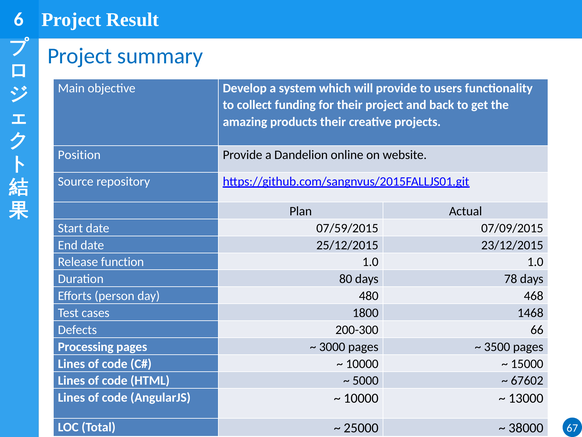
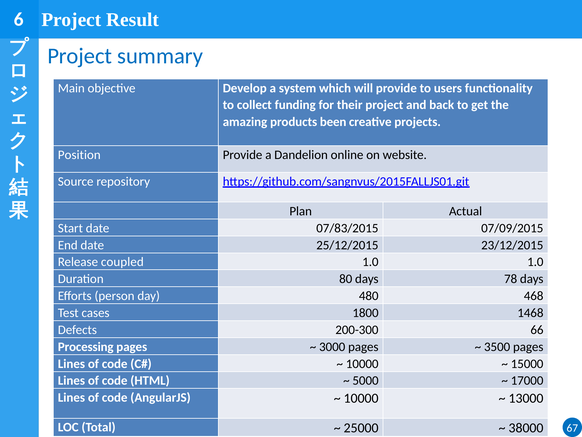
products their: their -> been
07/59/2015: 07/59/2015 -> 07/83/2015
function: function -> coupled
67602: 67602 -> 17000
